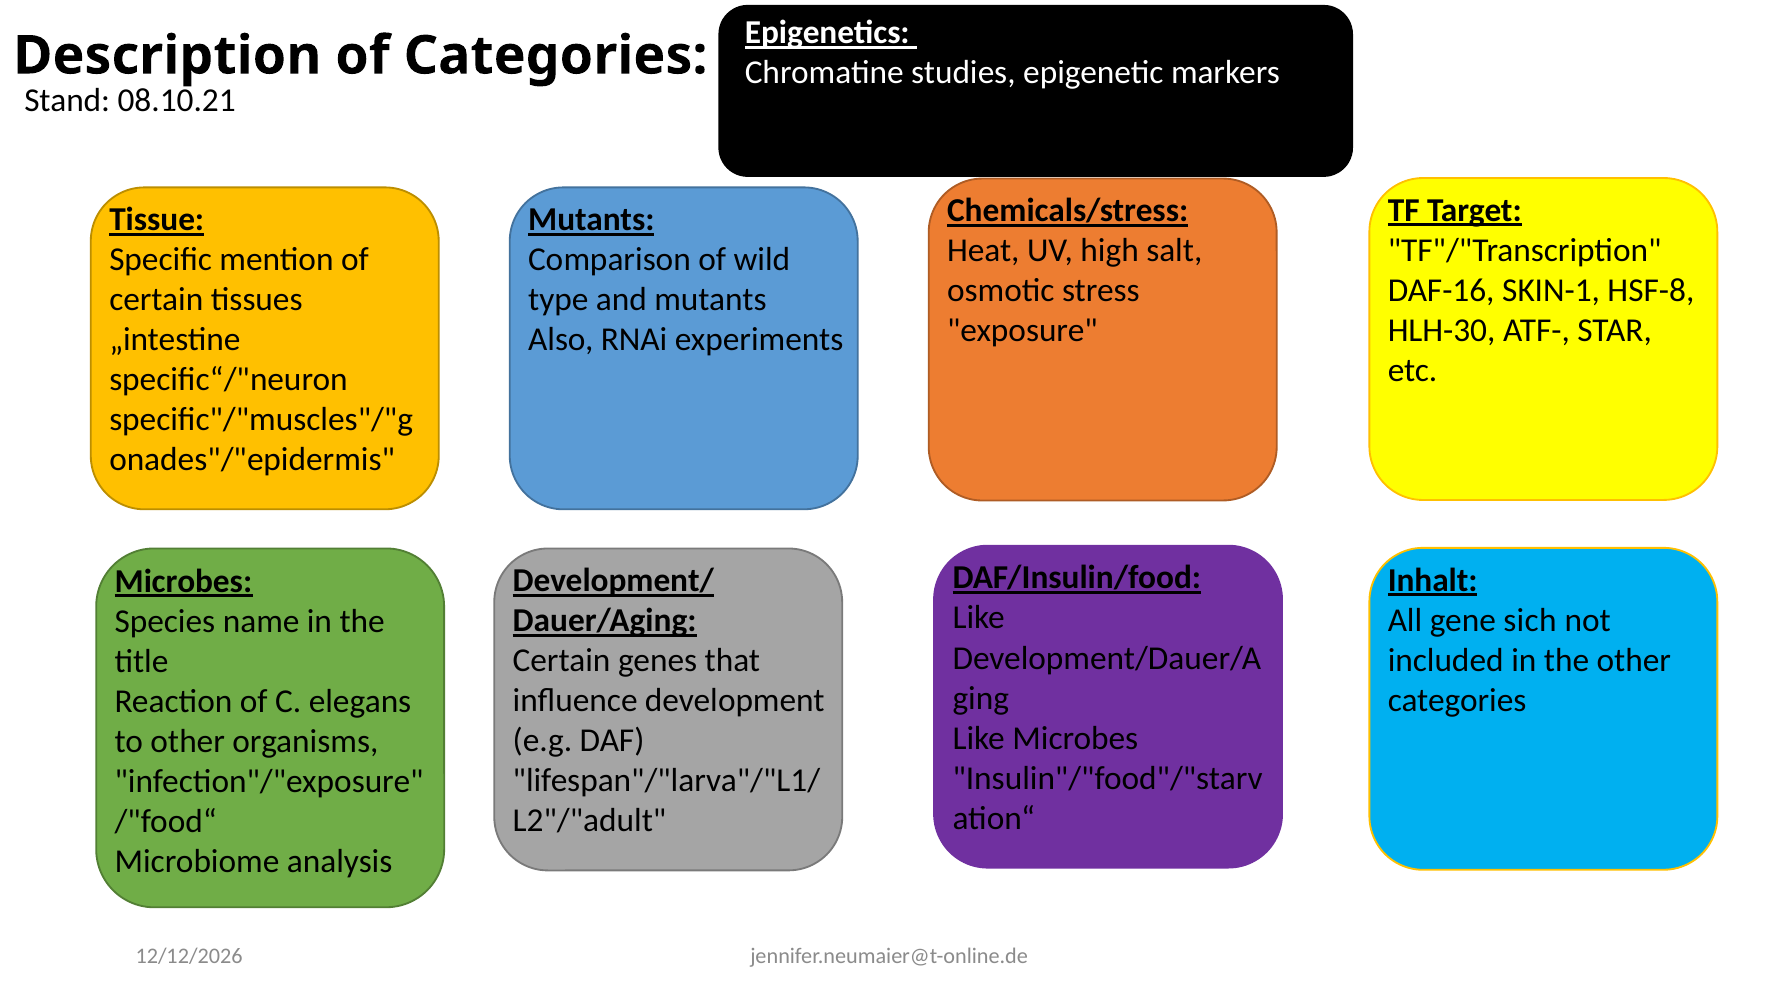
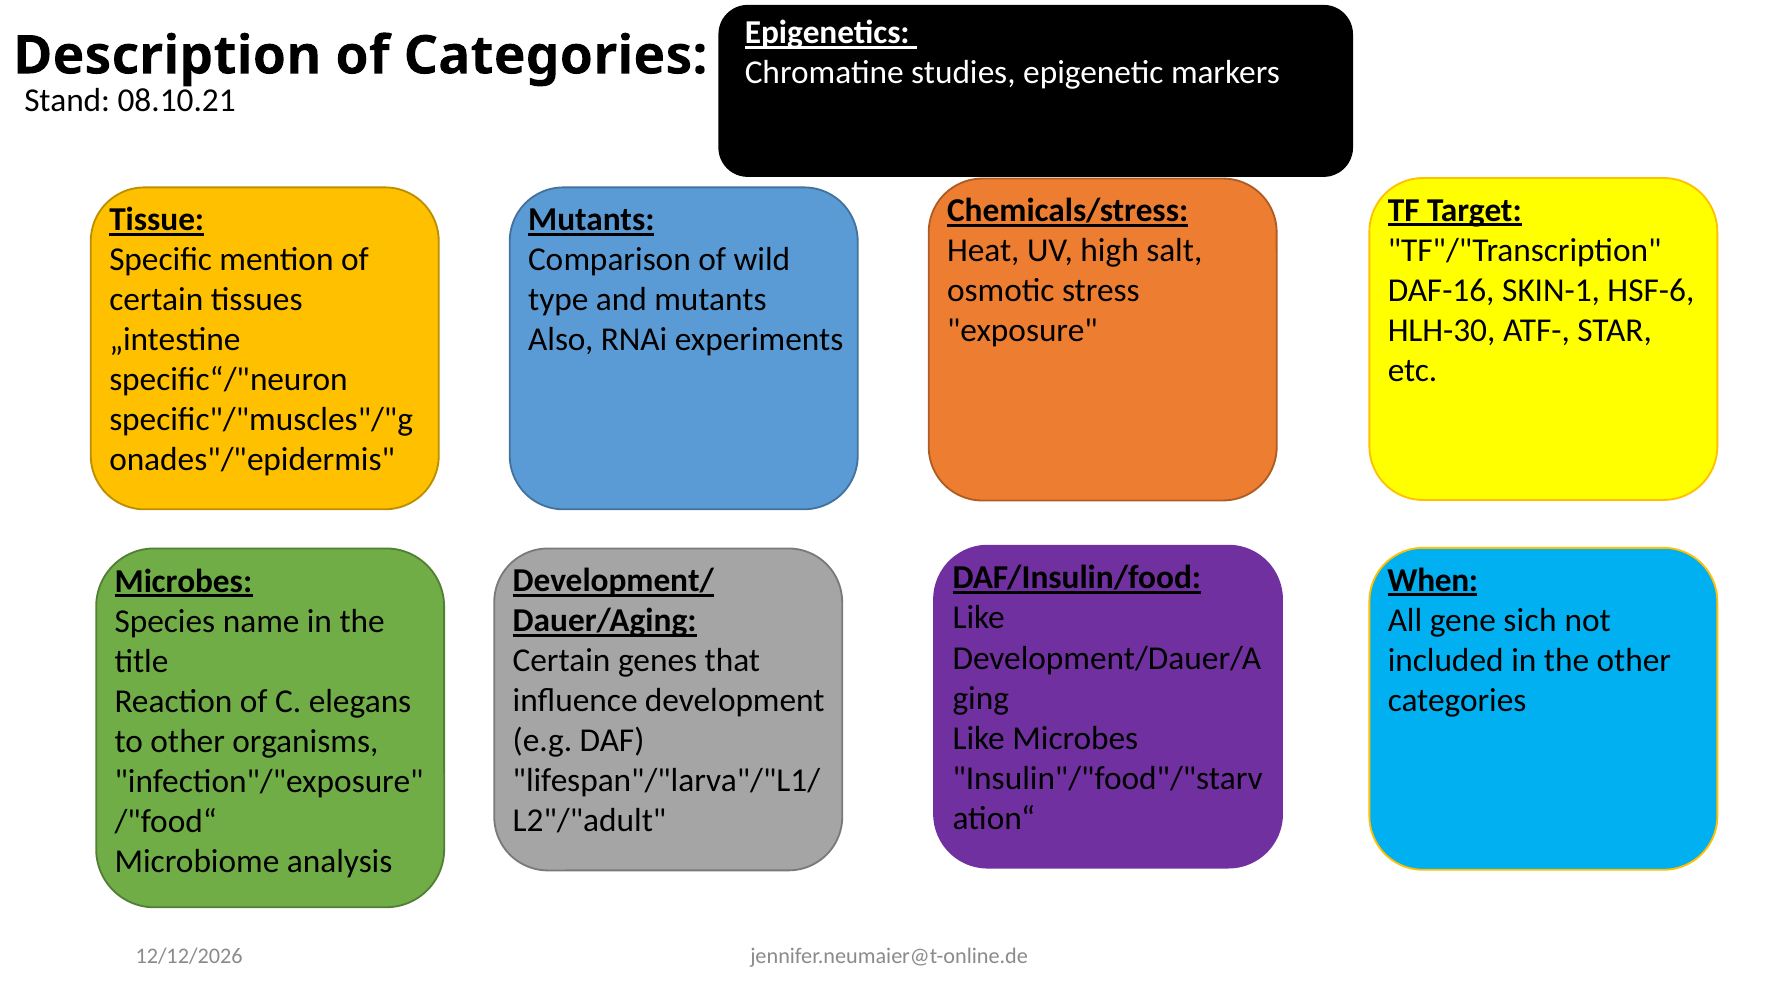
HSF-8: HSF-8 -> HSF-6
Inhalt: Inhalt -> When
